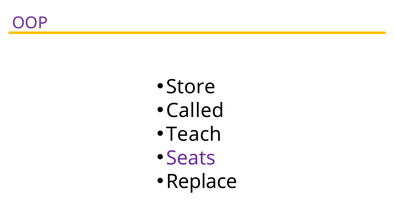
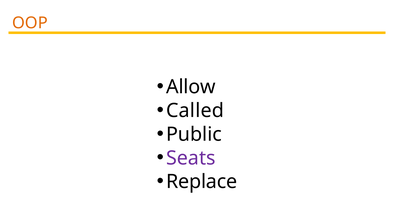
OOP colour: purple -> orange
Store: Store -> Allow
Teach: Teach -> Public
